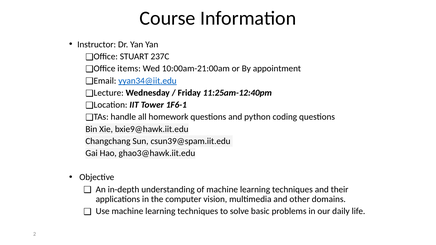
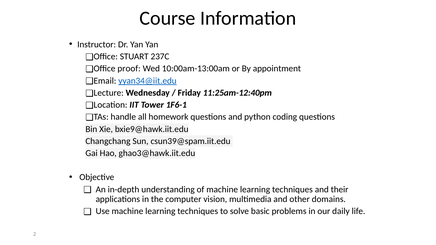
items: items -> proof
10:00am-21:00am: 10:00am-21:00am -> 10:00am-13:00am
